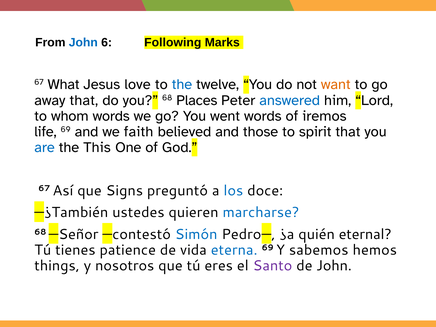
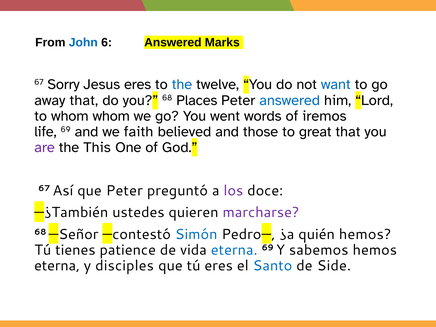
6 Following: Following -> Answered
What: What -> Sorry
Jesus love: love -> eres
want colour: orange -> blue
whom words: words -> whom
spirit: spirit -> great
are colour: blue -> purple
que Signs: Signs -> Peter
los colour: blue -> purple
marcharse colour: blue -> purple
quién eternal: eternal -> hemos
things at (57, 266): things -> eterna
nosotros: nosotros -> disciples
Santo colour: purple -> blue
de John: John -> Side
